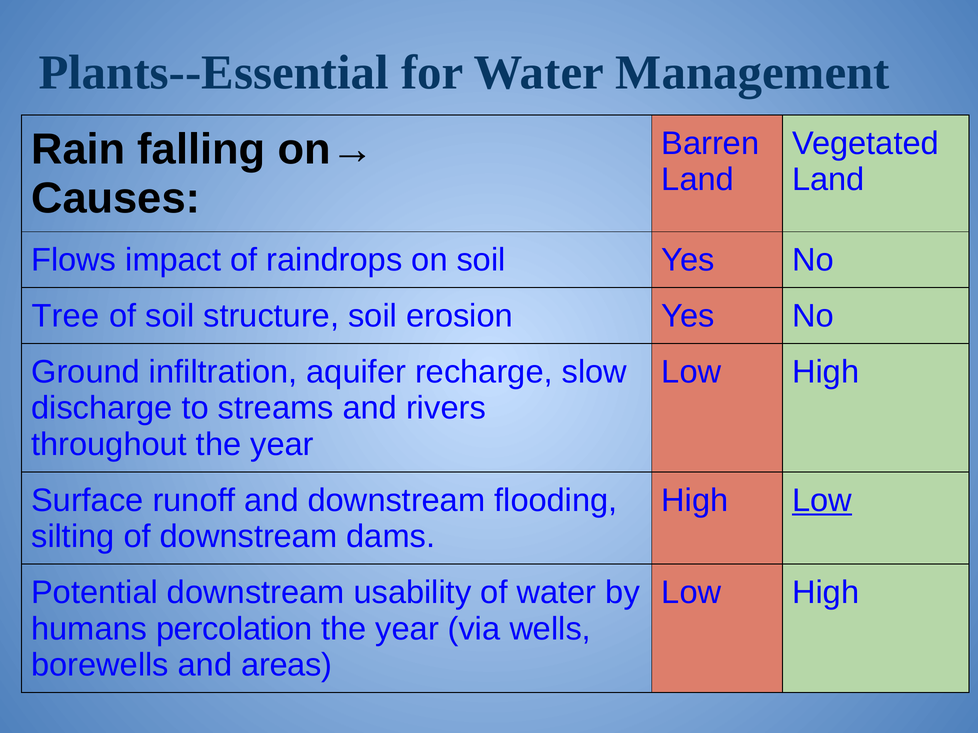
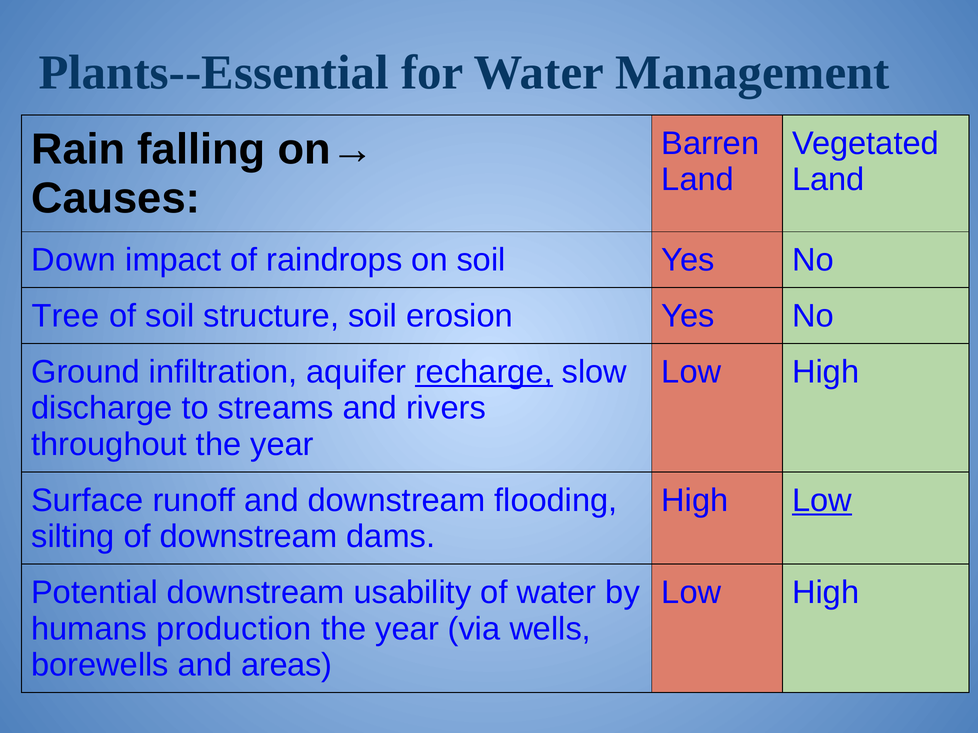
Flows: Flows -> Down
recharge underline: none -> present
percolation: percolation -> production
